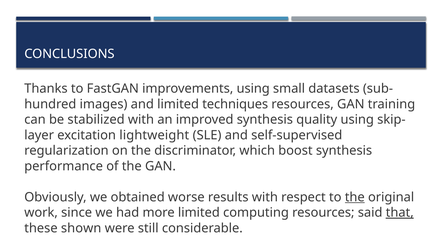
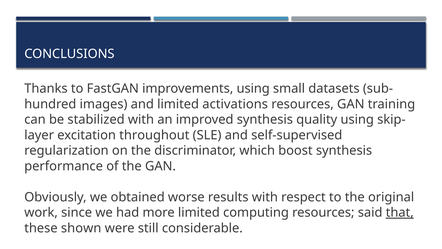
techniques: techniques -> activations
lightweight: lightweight -> throughout
the at (355, 197) underline: present -> none
